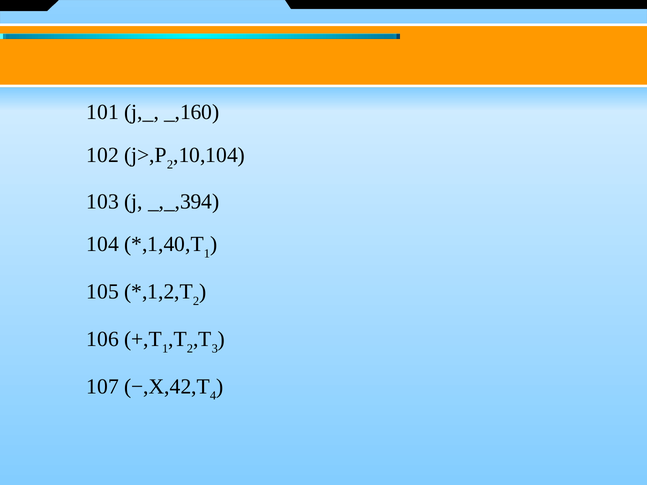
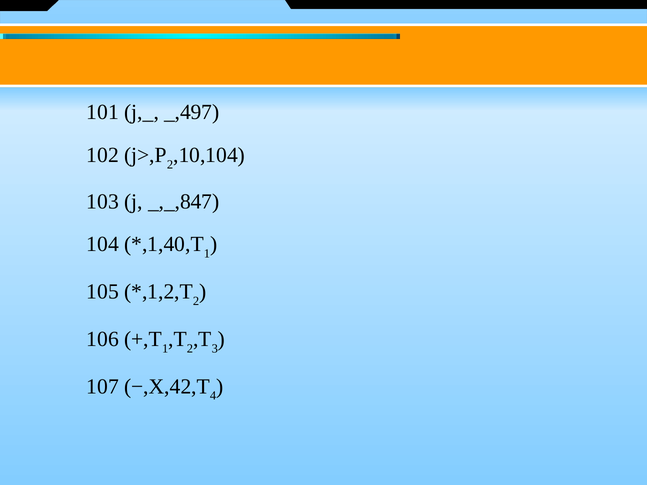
_,160: _,160 -> _,497
_,_,394: _,_,394 -> _,_,847
